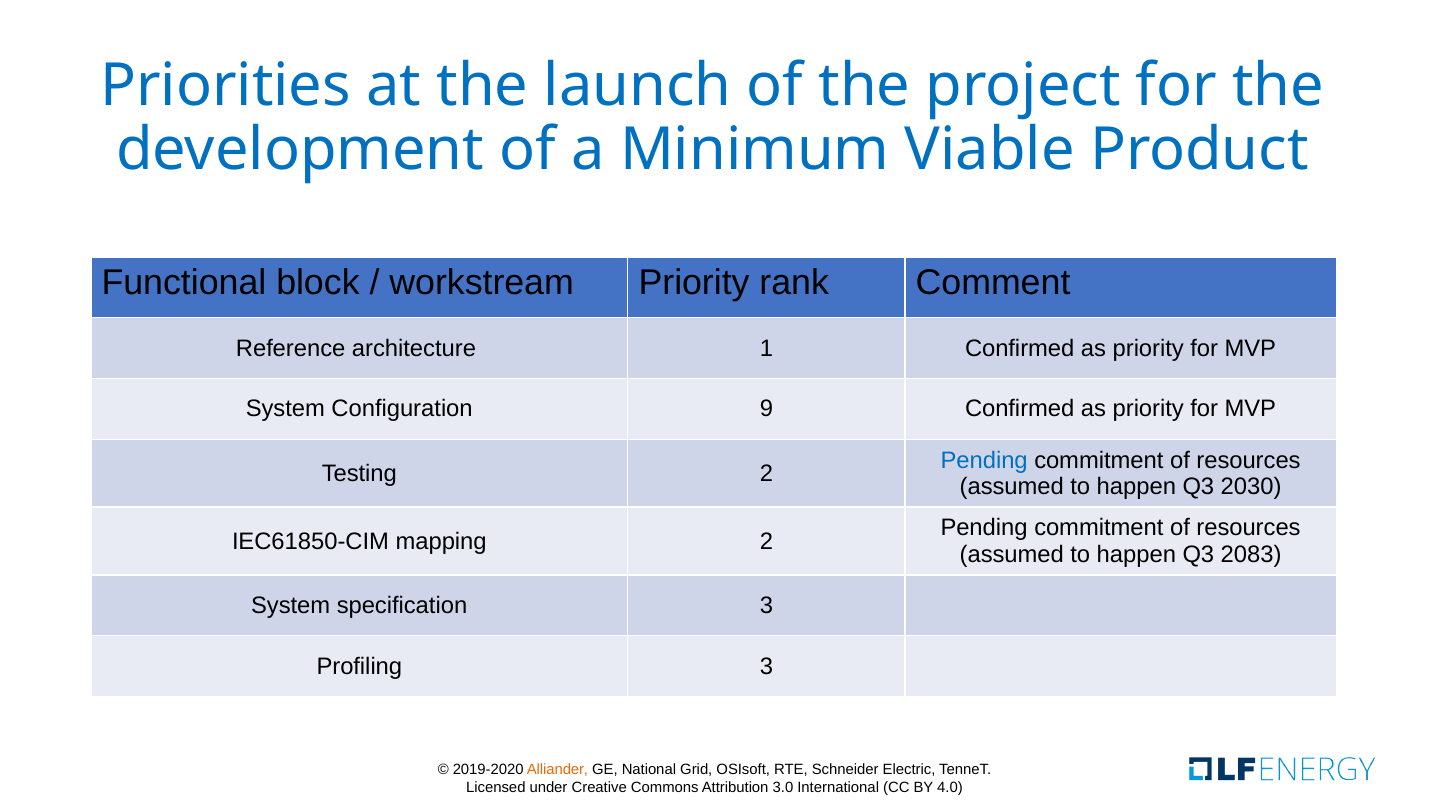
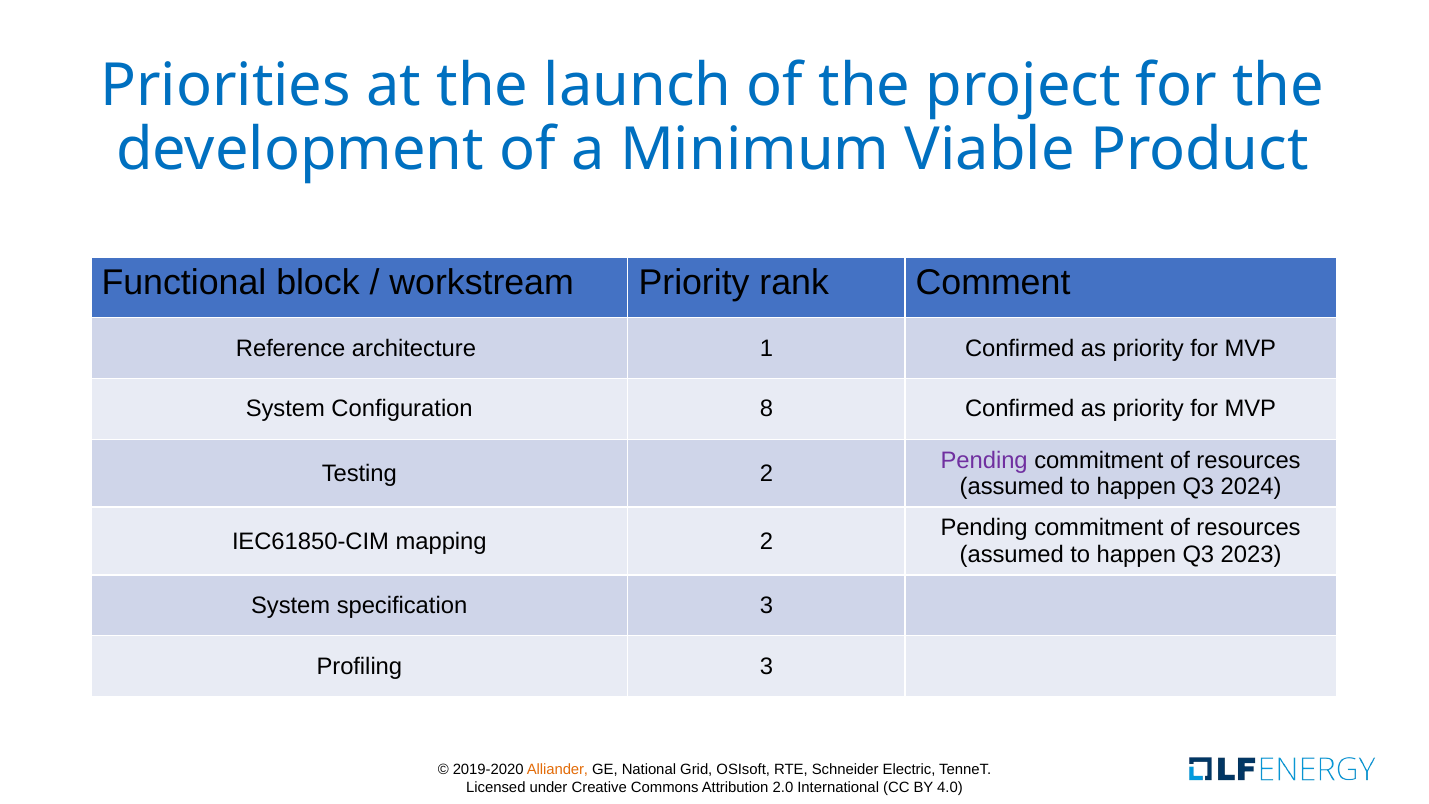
9: 9 -> 8
Pending at (984, 460) colour: blue -> purple
2030: 2030 -> 2024
2083: 2083 -> 2023
3.0: 3.0 -> 2.0
